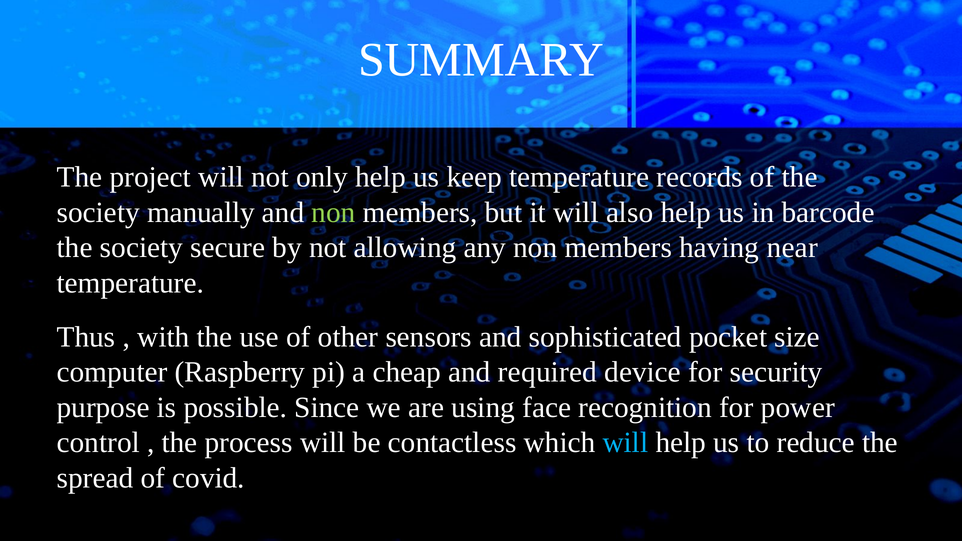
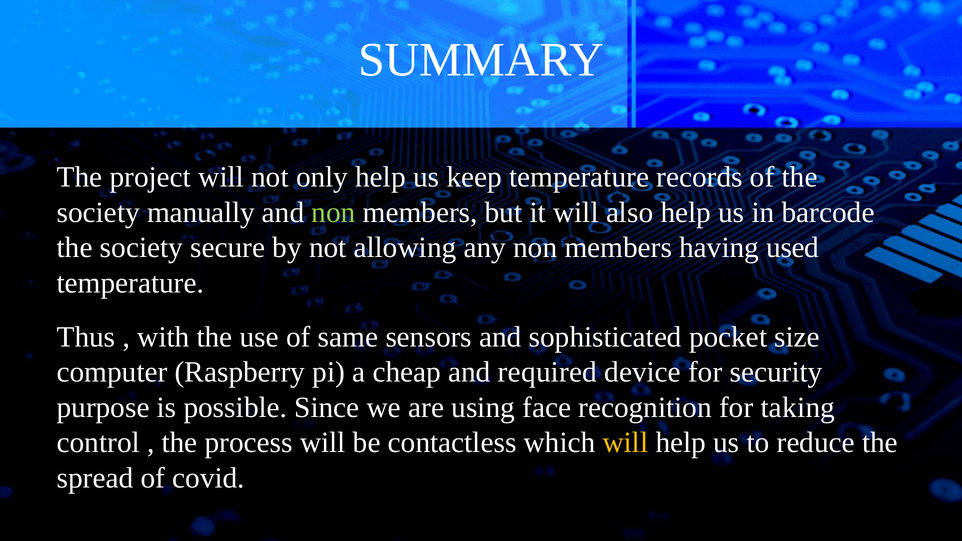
near: near -> used
other: other -> same
power: power -> taking
will at (625, 443) colour: light blue -> yellow
